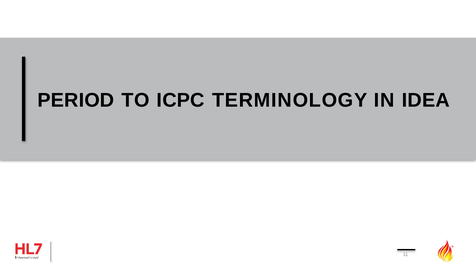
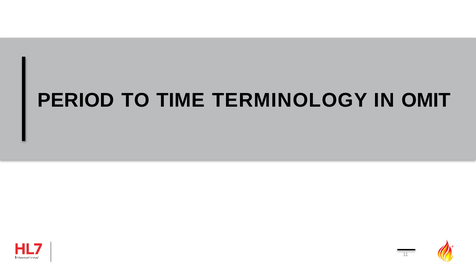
ICPC: ICPC -> TIME
IDEA: IDEA -> OMIT
